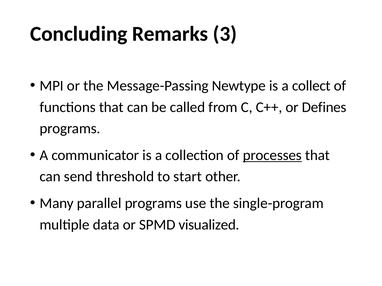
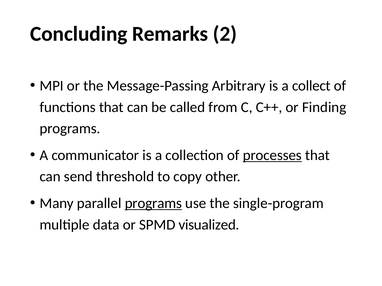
3: 3 -> 2
Newtype: Newtype -> Arbitrary
Defines: Defines -> Finding
start: start -> copy
programs at (153, 204) underline: none -> present
